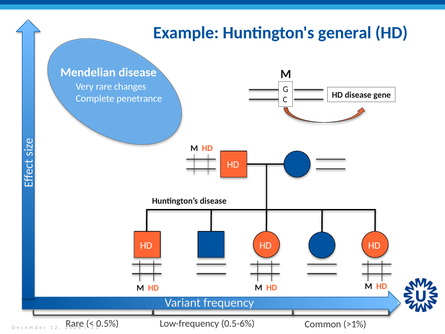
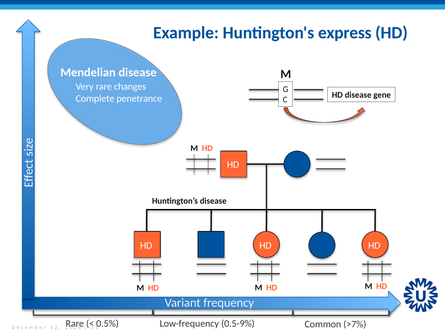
general: general -> express
0.5-6%: 0.5-6% -> 0.5-9%
>1%: >1% -> >7%
